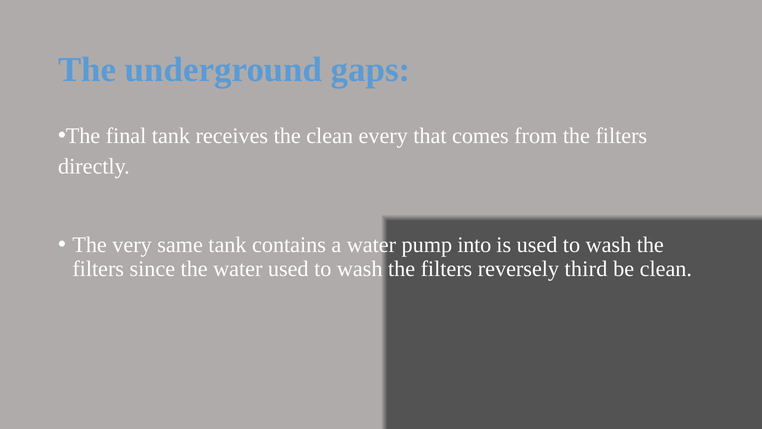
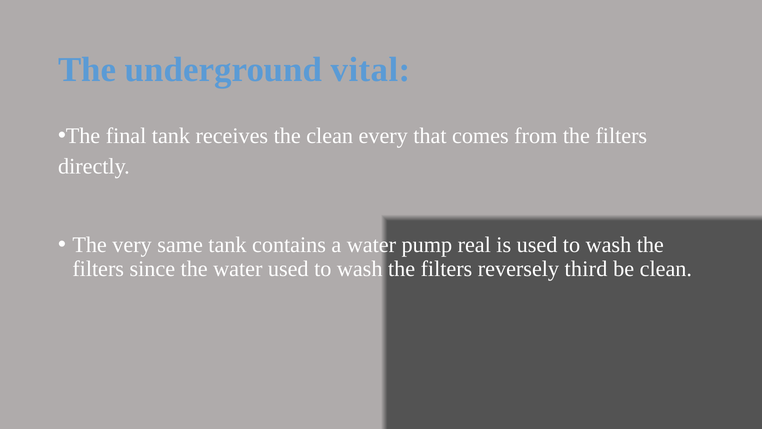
gaps: gaps -> vital
into: into -> real
